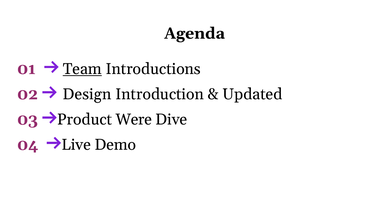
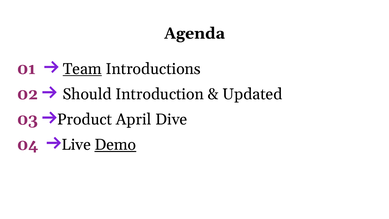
Design: Design -> Should
Were: Were -> April
Demo underline: none -> present
